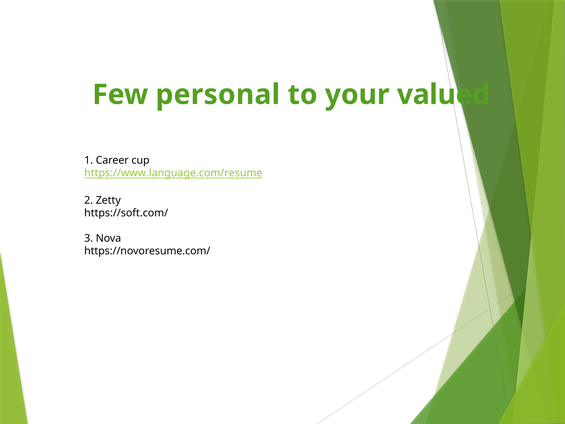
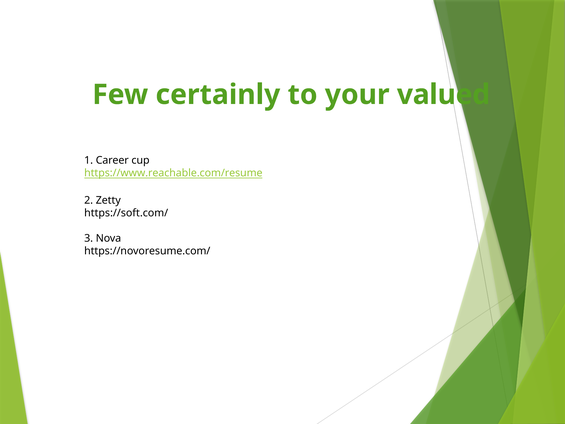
personal: personal -> certainly
https://www.language.com/resume: https://www.language.com/resume -> https://www.reachable.com/resume
